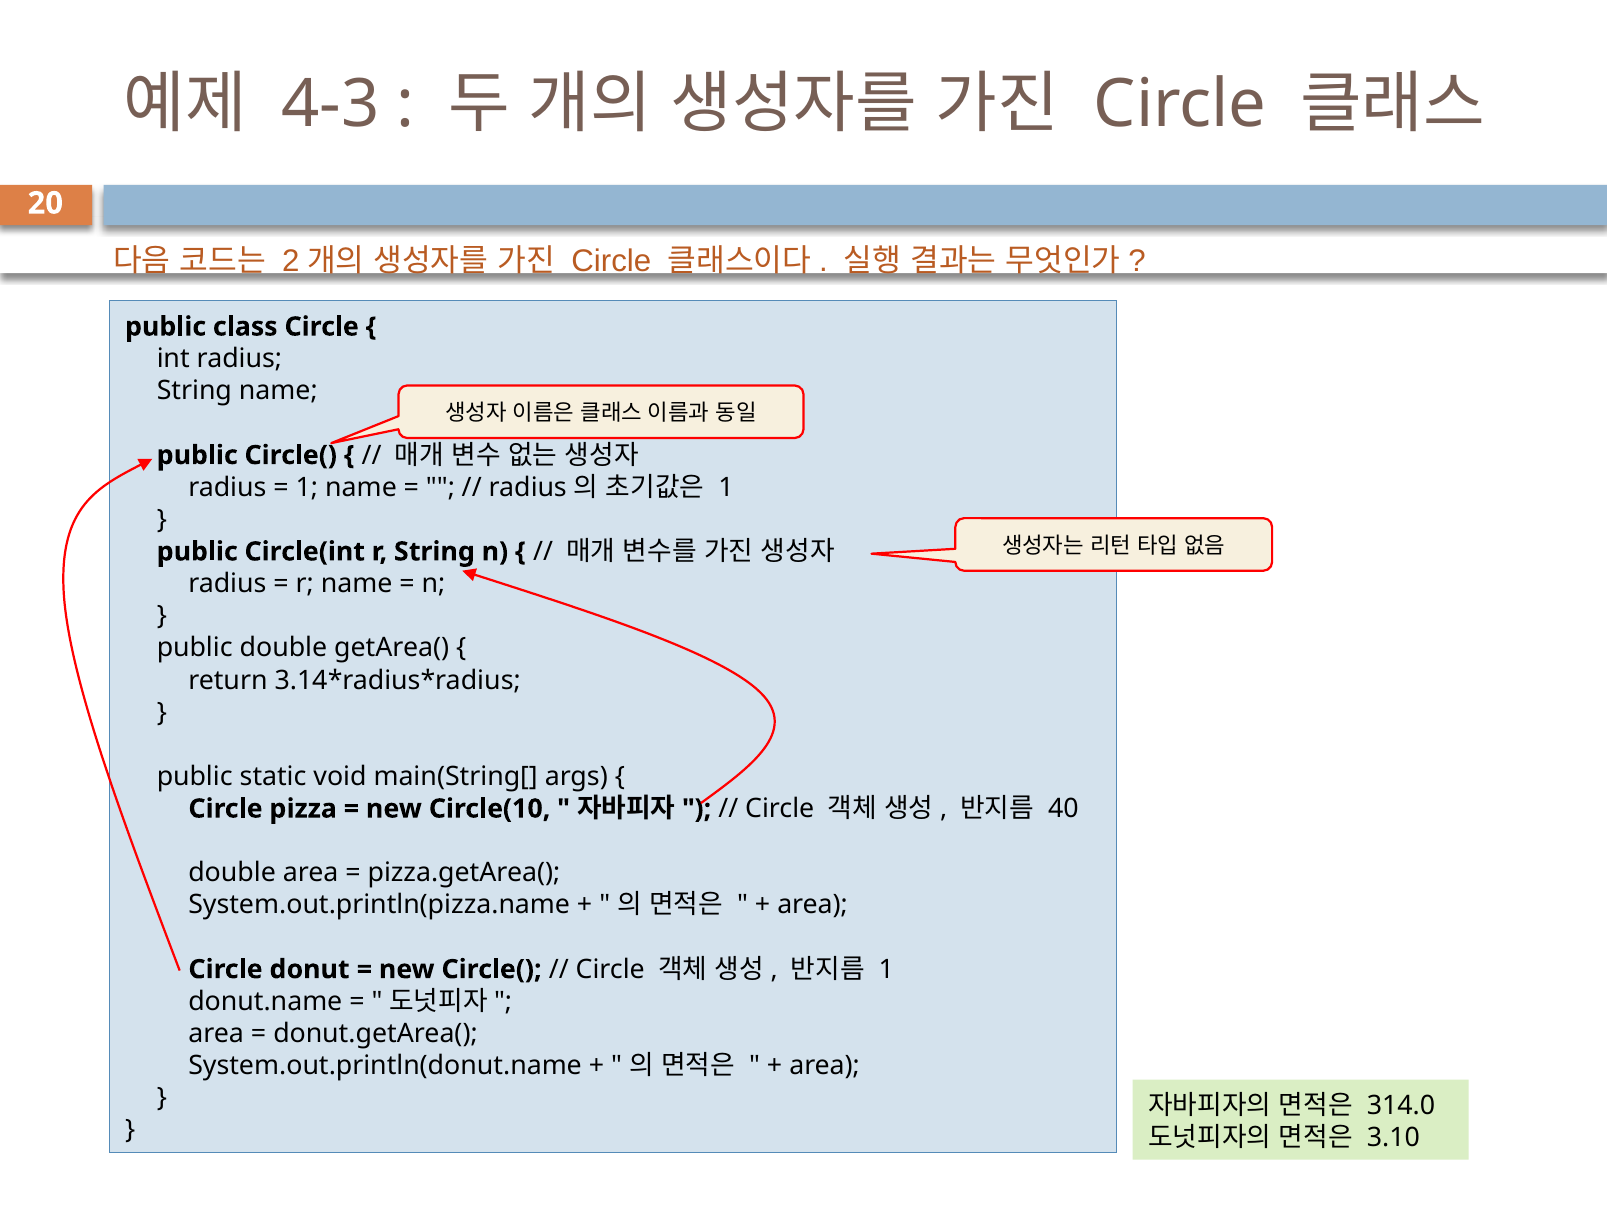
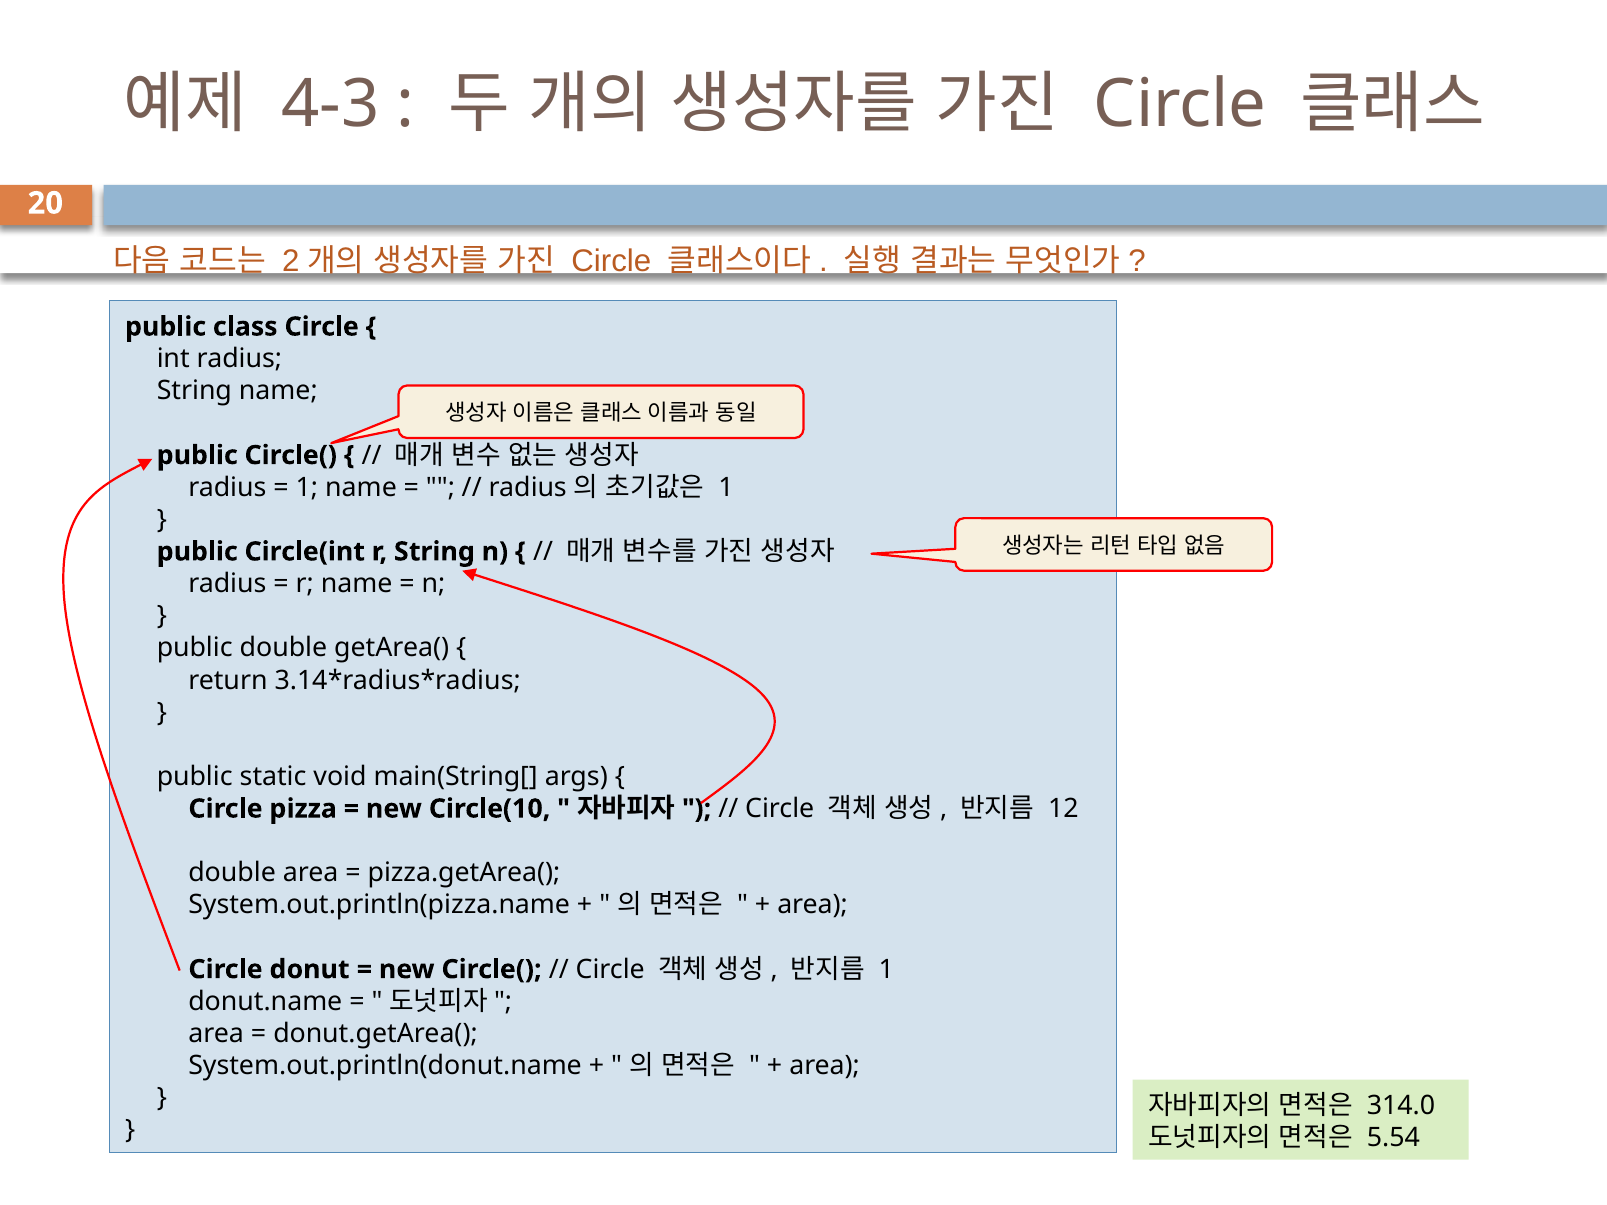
40: 40 -> 12
3.10: 3.10 -> 5.54
